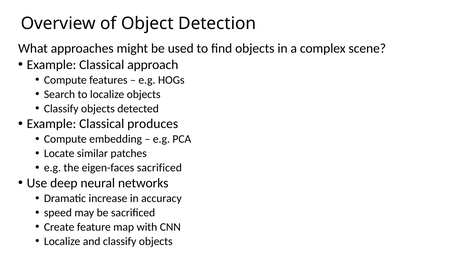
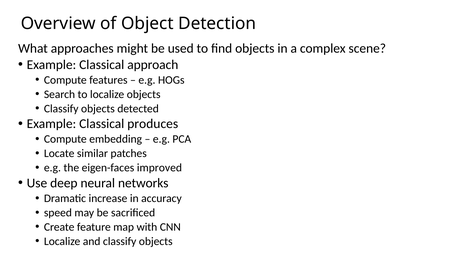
eigen-faces sacrificed: sacrificed -> improved
